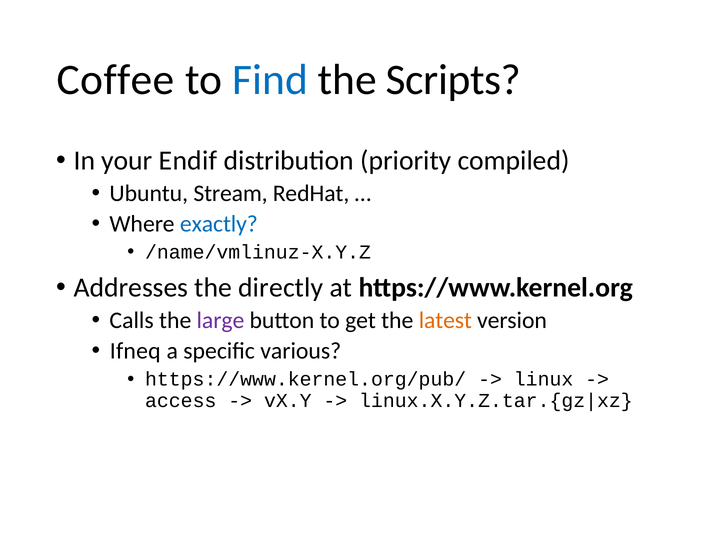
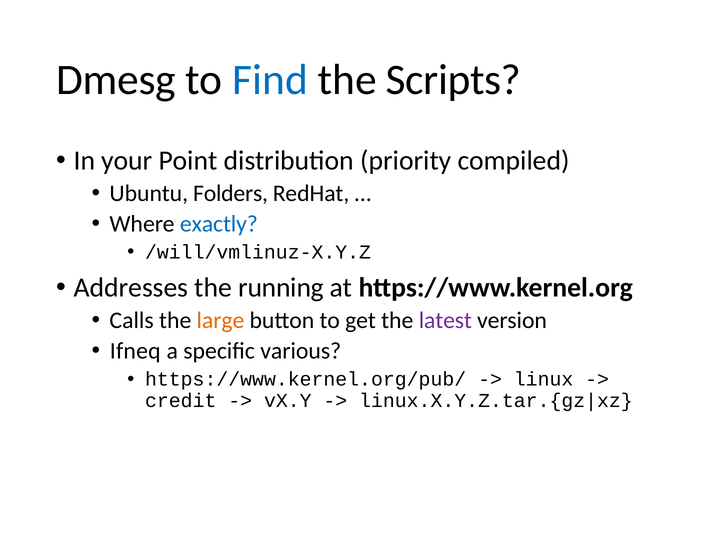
Coffee: Coffee -> Dmesg
Endif: Endif -> Point
Stream: Stream -> Folders
/name/vmlinuz-X.Y.Z: /name/vmlinuz-X.Y.Z -> /will/vmlinuz-X.Y.Z
directly: directly -> running
large colour: purple -> orange
latest colour: orange -> purple
access: access -> credit
